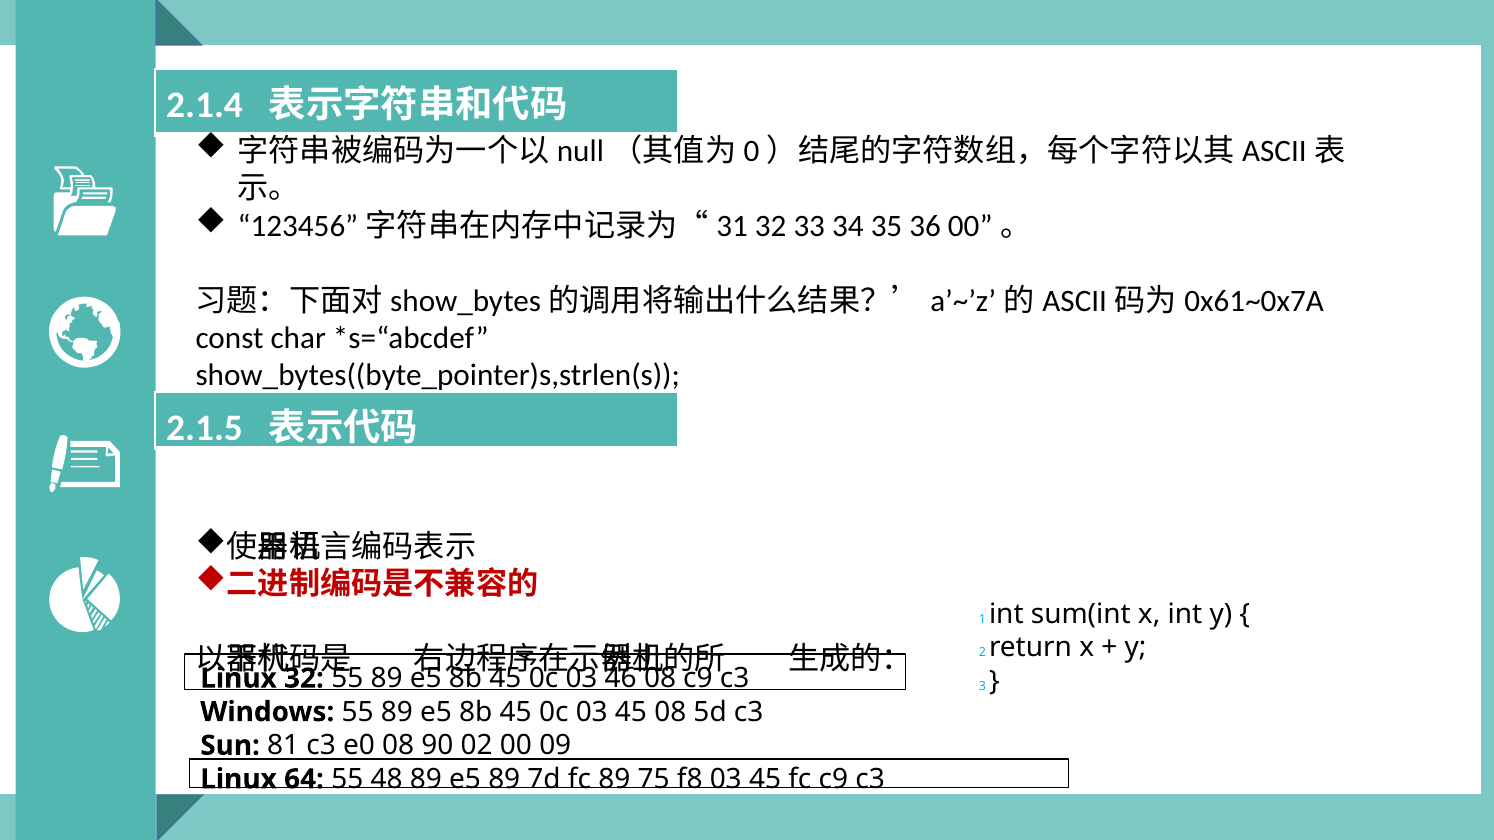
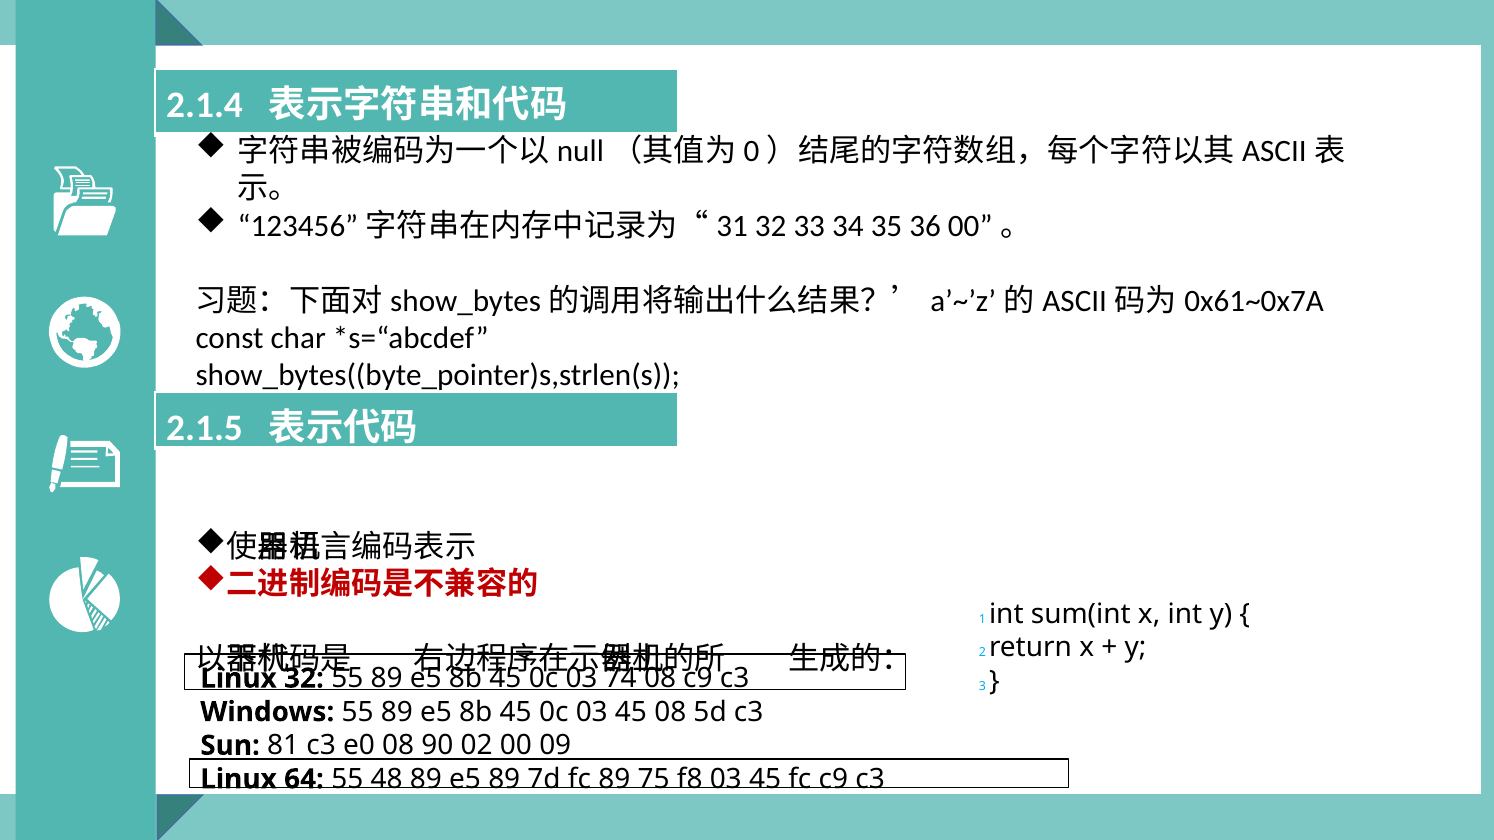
46: 46 -> 74
